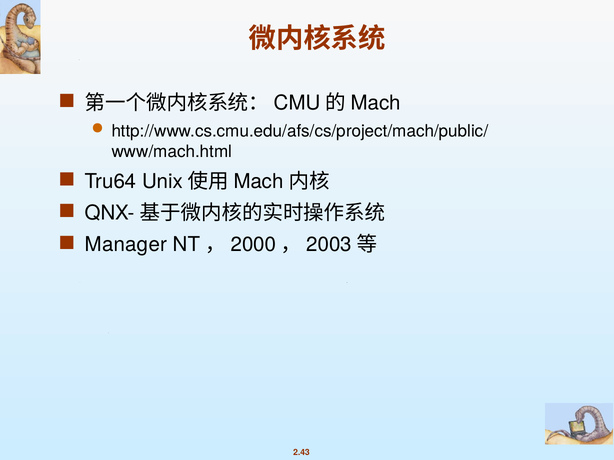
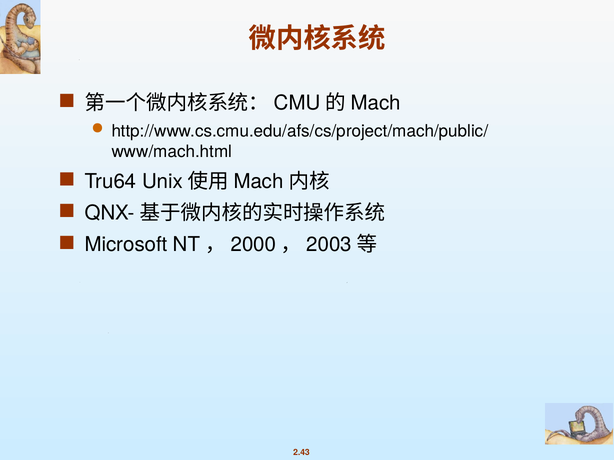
Manager: Manager -> Microsoft
